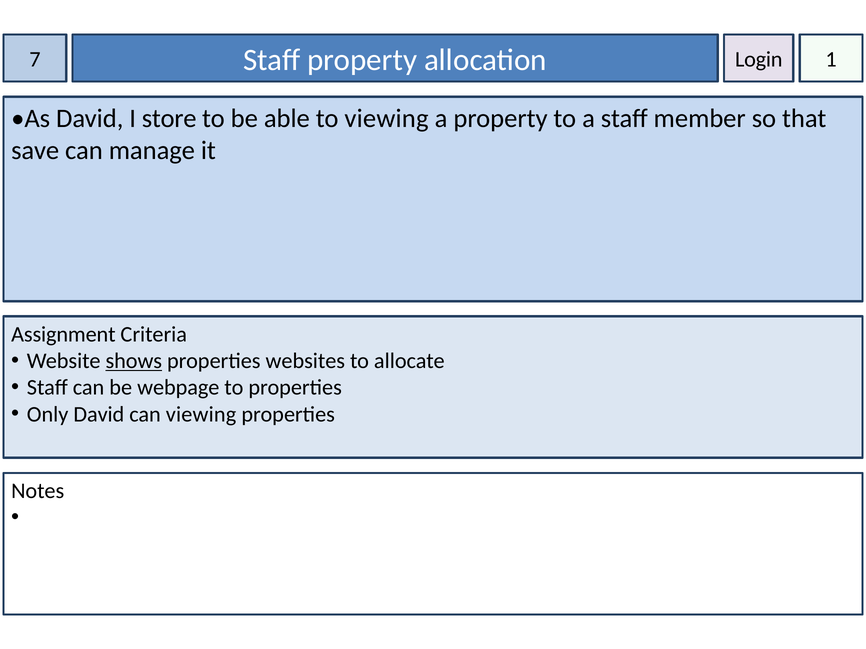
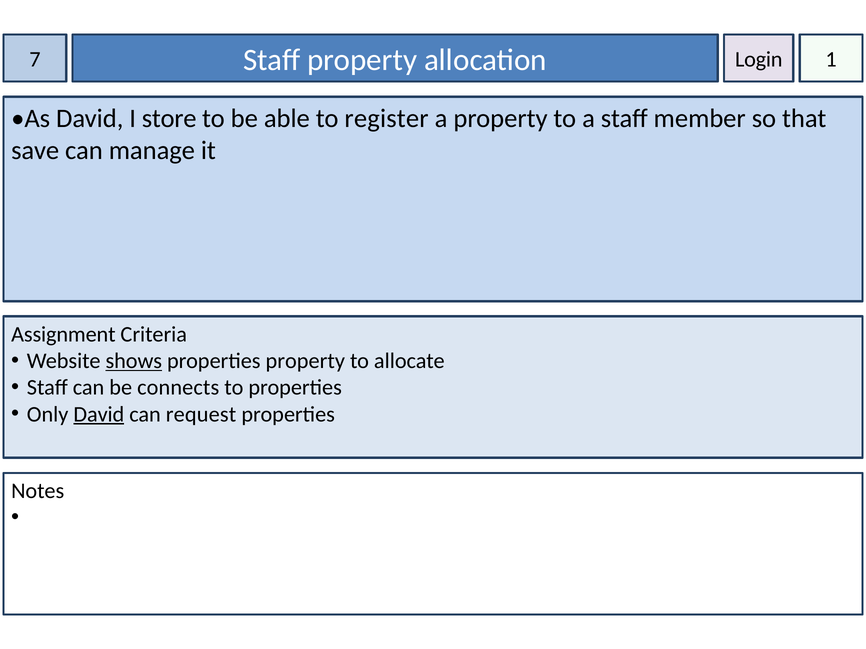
to viewing: viewing -> register
properties websites: websites -> property
webpage: webpage -> connects
David at (99, 415) underline: none -> present
can viewing: viewing -> request
